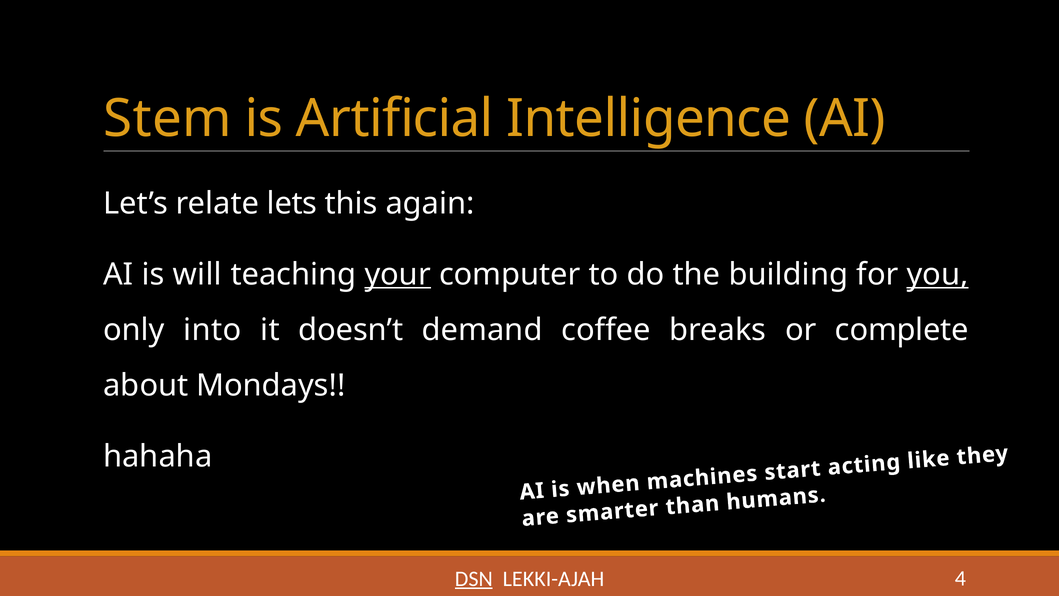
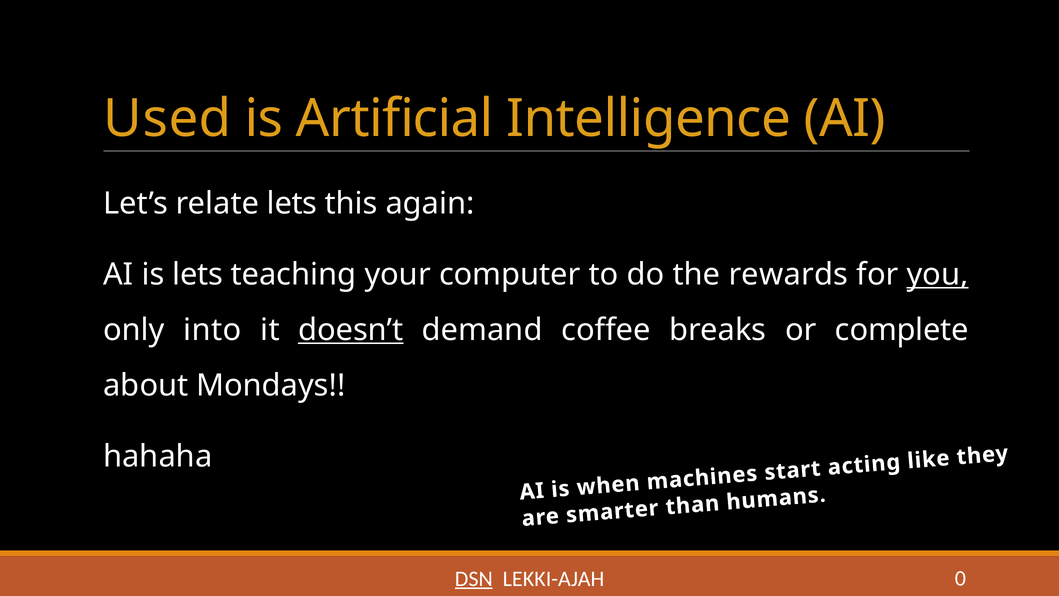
Stem: Stem -> Used
is will: will -> lets
your underline: present -> none
building: building -> rewards
doesn’t underline: none -> present
4: 4 -> 0
